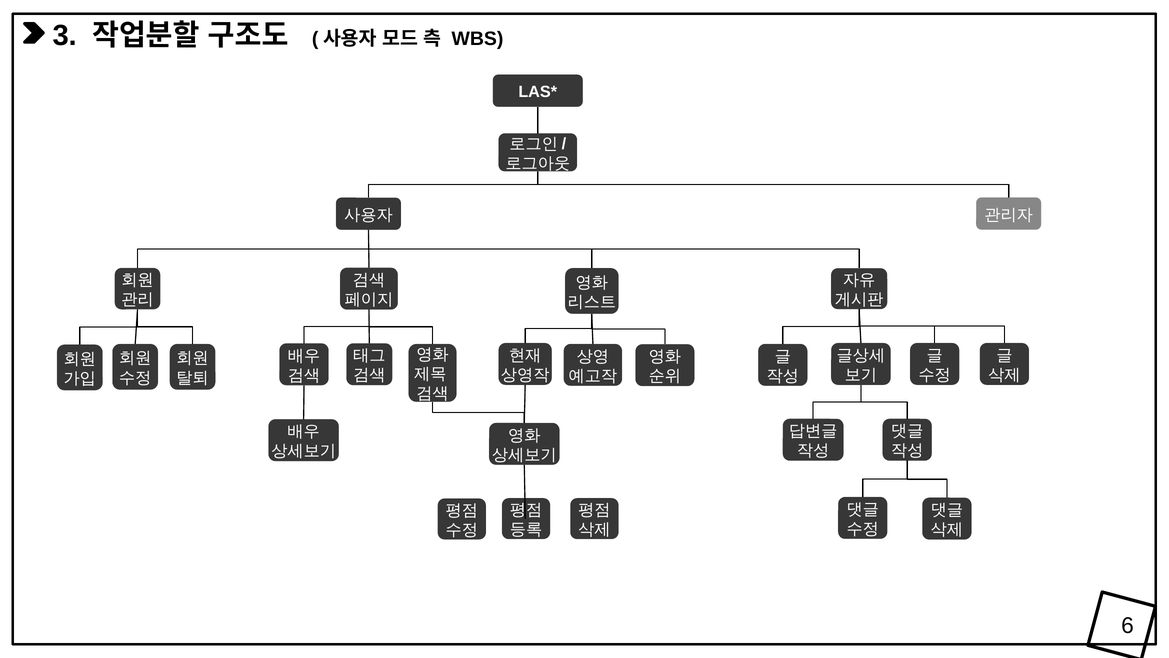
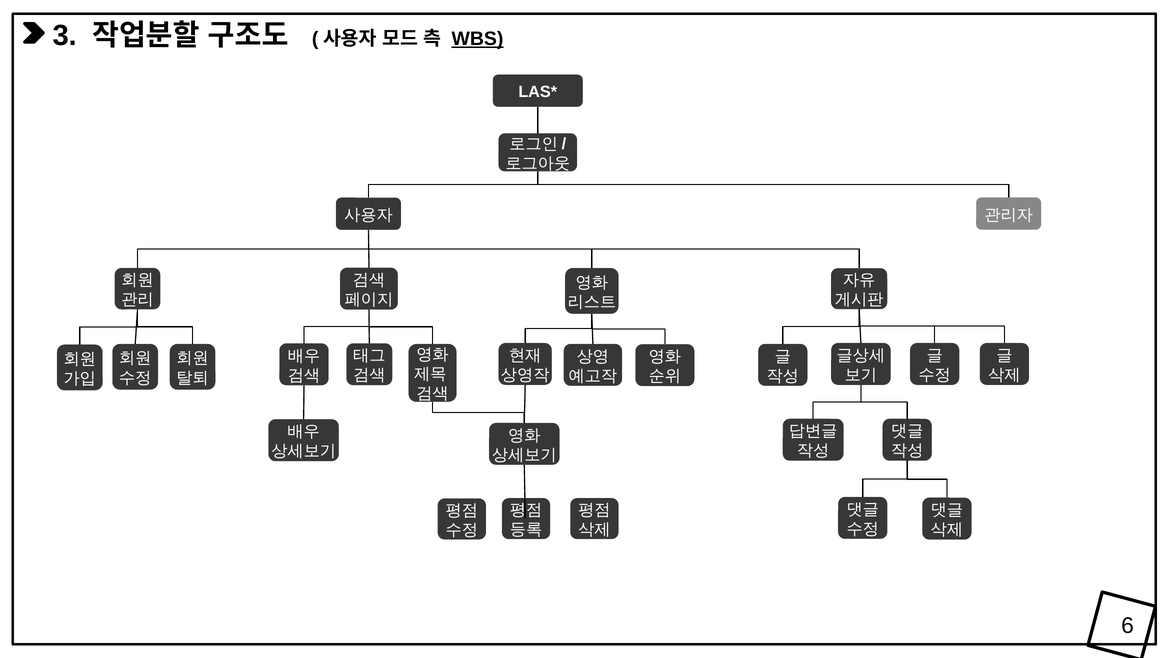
WBS underline: none -> present
